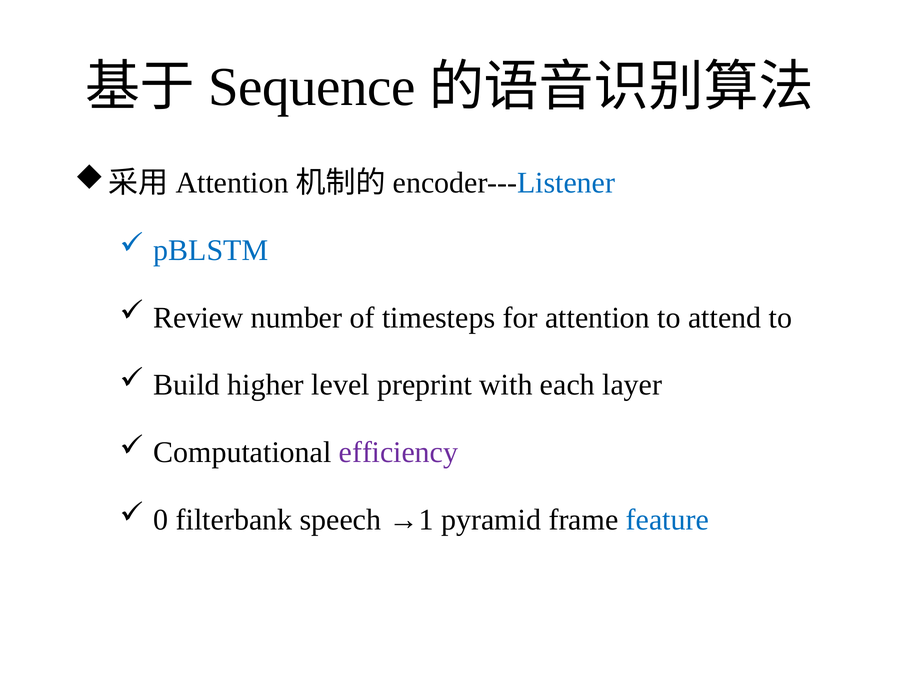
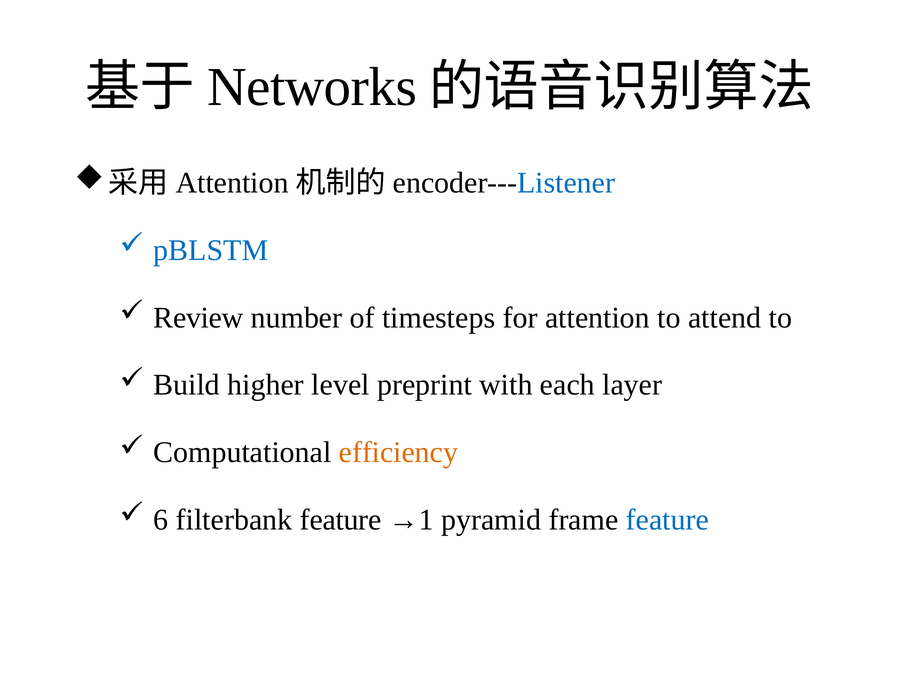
Sequence: Sequence -> Networks
efficiency colour: purple -> orange
0: 0 -> 6
filterbank speech: speech -> feature
